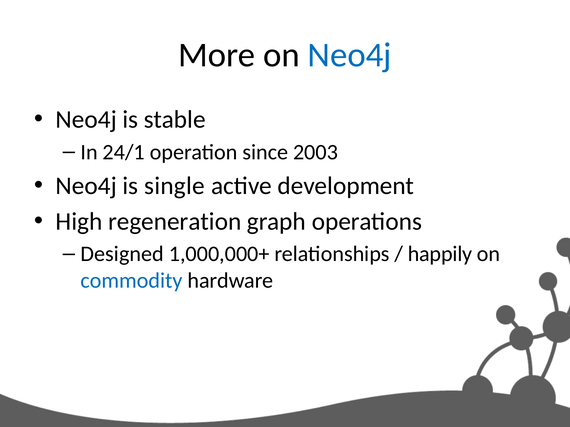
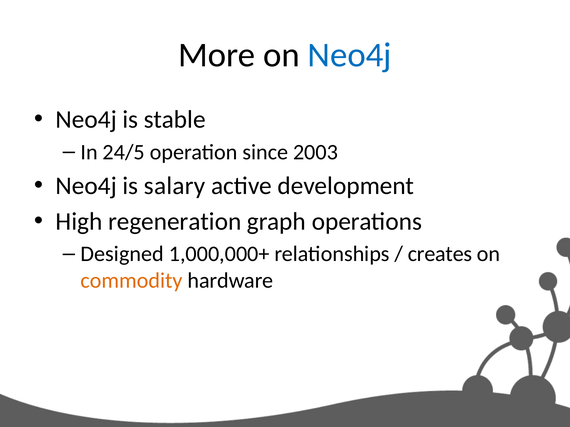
24/1: 24/1 -> 24/5
single: single -> salary
happily: happily -> creates
commodity colour: blue -> orange
